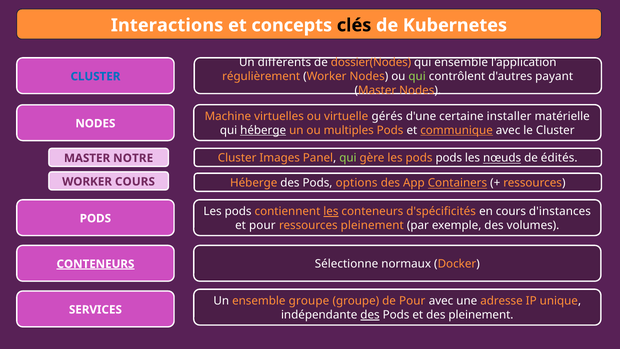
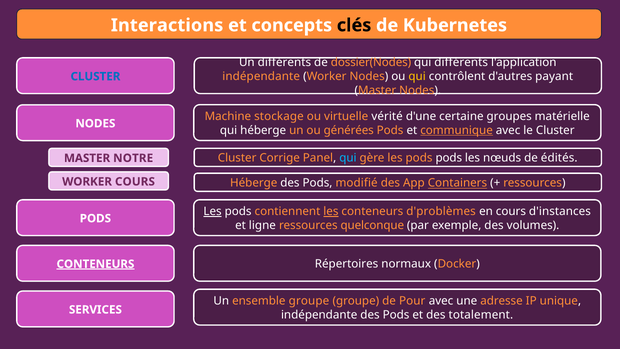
qui ensemble: ensemble -> différents
régulièrement at (261, 76): régulièrement -> indépendante
qui at (417, 76) colour: light green -> yellow
virtuelles: virtuelles -> stockage
gérés: gérés -> vérité
installer: installer -> groupes
héberge at (263, 130) underline: present -> none
multiples: multiples -> générées
Images: Images -> Corrige
qui at (348, 158) colour: light green -> light blue
nœuds underline: present -> none
options: options -> modifié
Les at (213, 211) underline: none -> present
d'spécificités: d'spécificités -> d'problèmes
et pour: pour -> ligne
ressources pleinement: pleinement -> quelconque
Sélectionne: Sélectionne -> Répertoires
des at (370, 315) underline: present -> none
des pleinement: pleinement -> totalement
